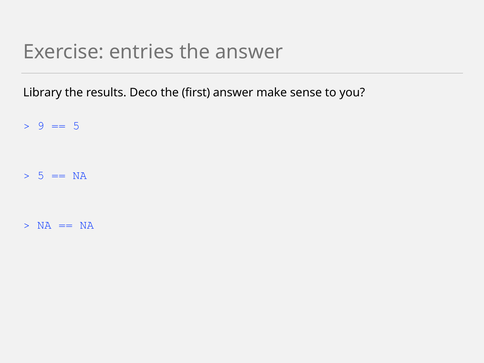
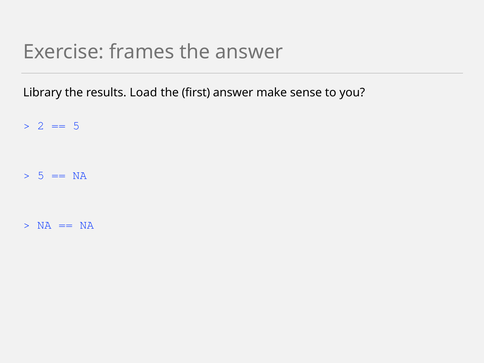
entries: entries -> frames
Deco: Deco -> Load
9: 9 -> 2
